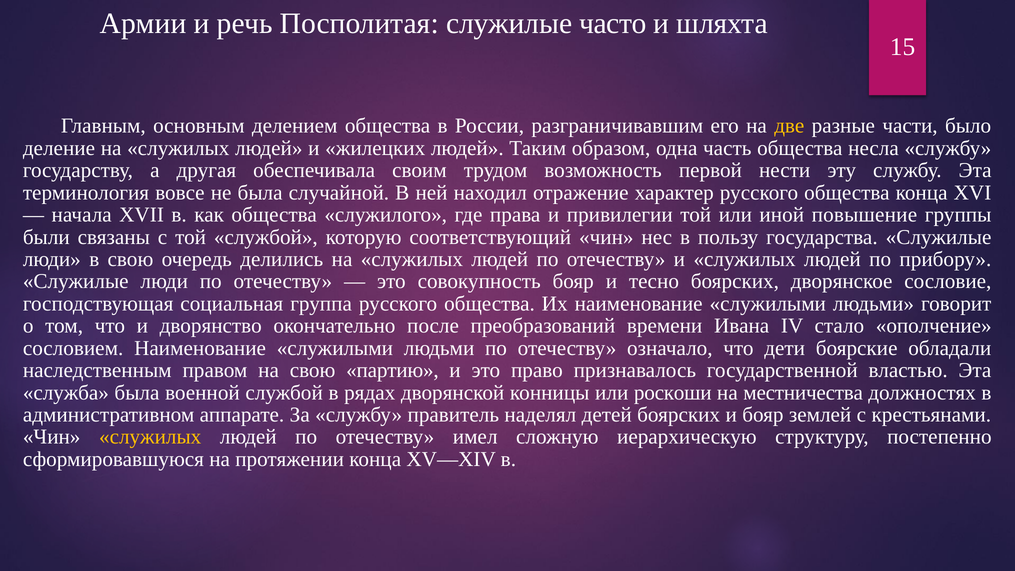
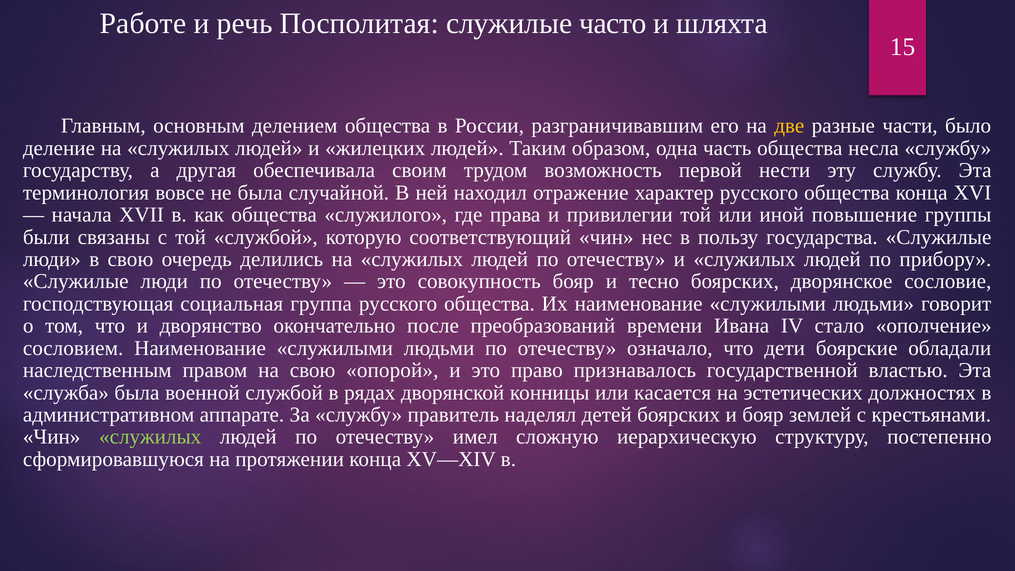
Армии: Армии -> Работе
партию: партию -> опорой
роскоши: роскоши -> касается
местничества: местничества -> эстетических
служилых at (150, 437) colour: yellow -> light green
